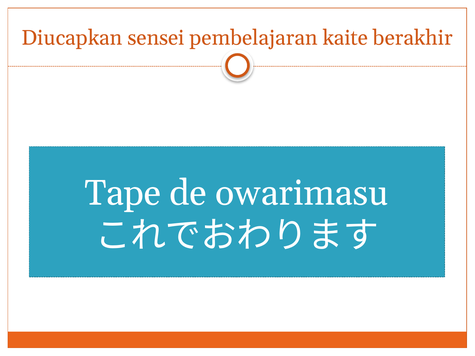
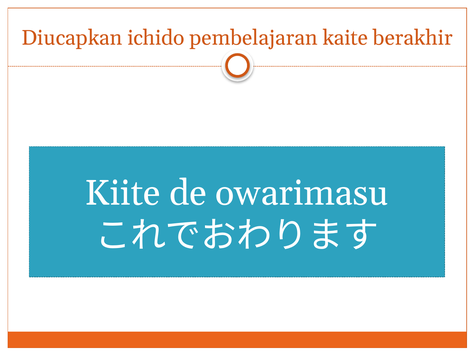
sensei: sensei -> ichido
Tape: Tape -> Kiite
